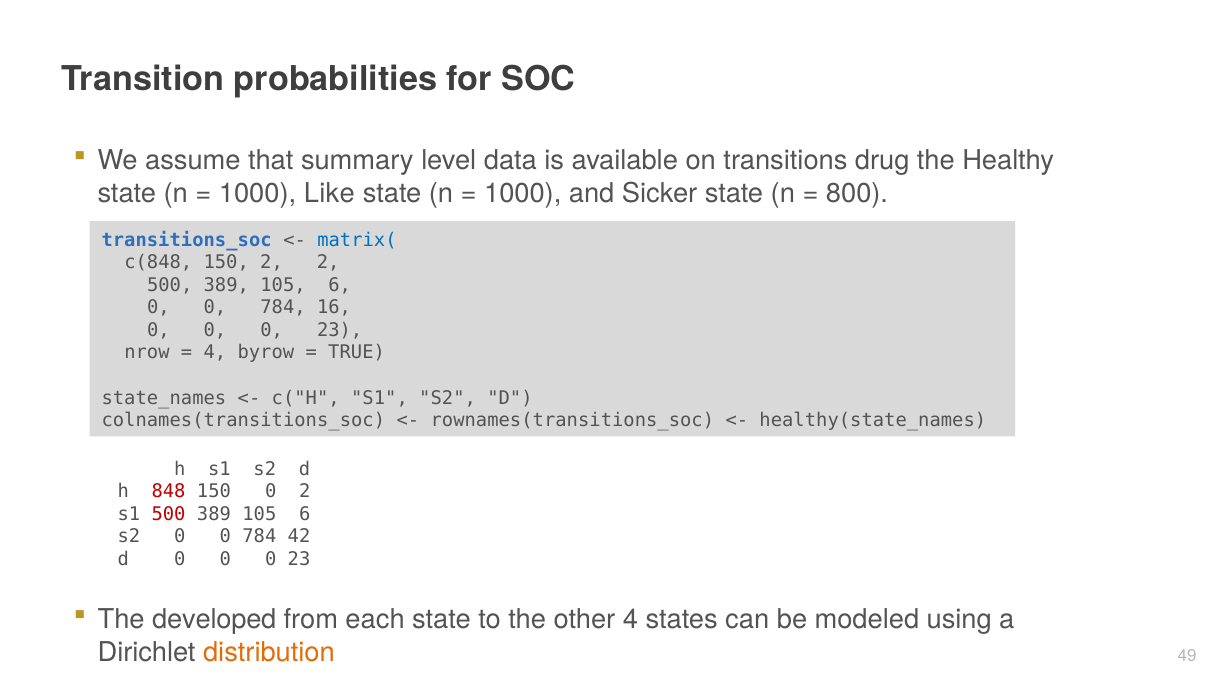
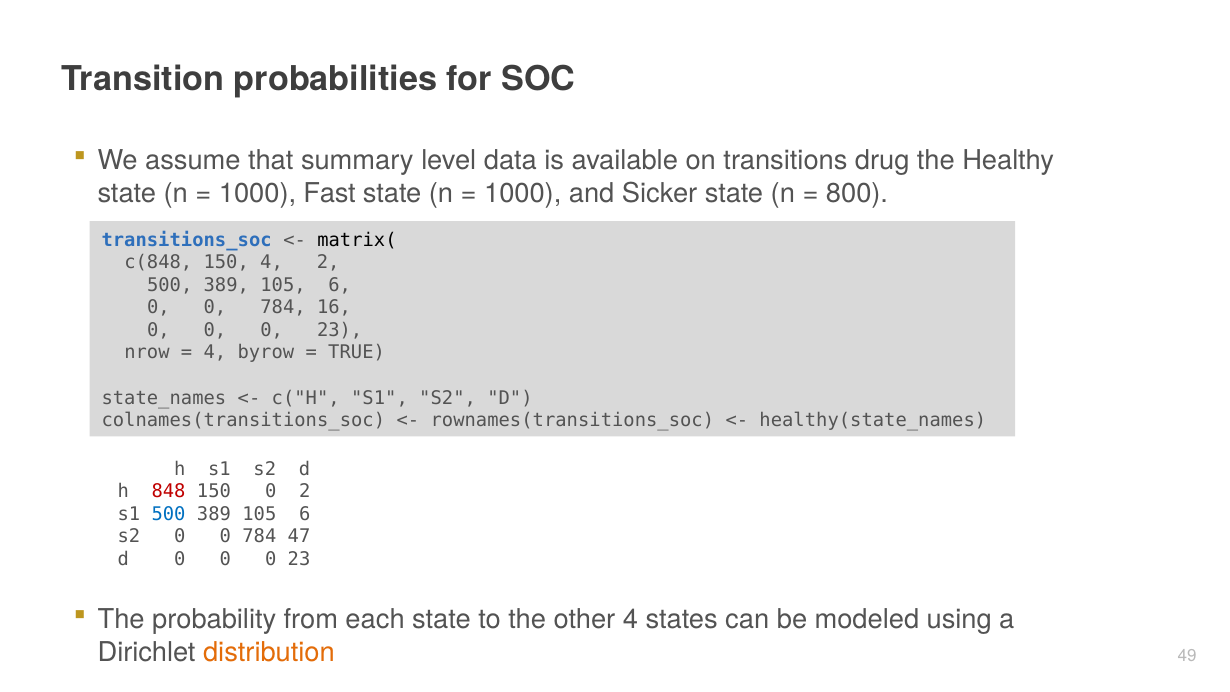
Like: Like -> Fast
matrix( colour: blue -> black
150 2: 2 -> 4
500 at (169, 514) colour: red -> blue
42: 42 -> 47
developed: developed -> probability
